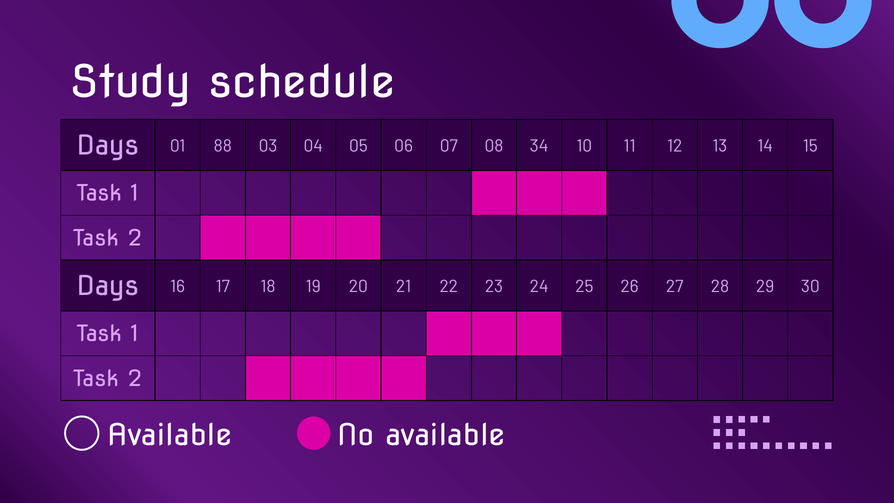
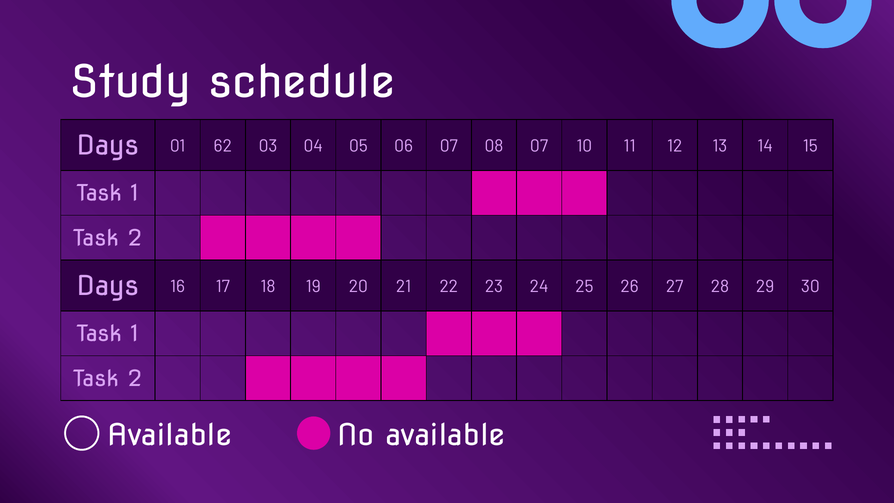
88: 88 -> 62
08 34: 34 -> 07
